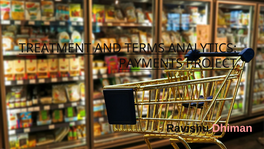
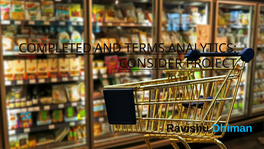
TREATMENT: TREATMENT -> COMPLETED
PAYMENTS: PAYMENTS -> CONSIDER
Dhiman colour: pink -> light blue
